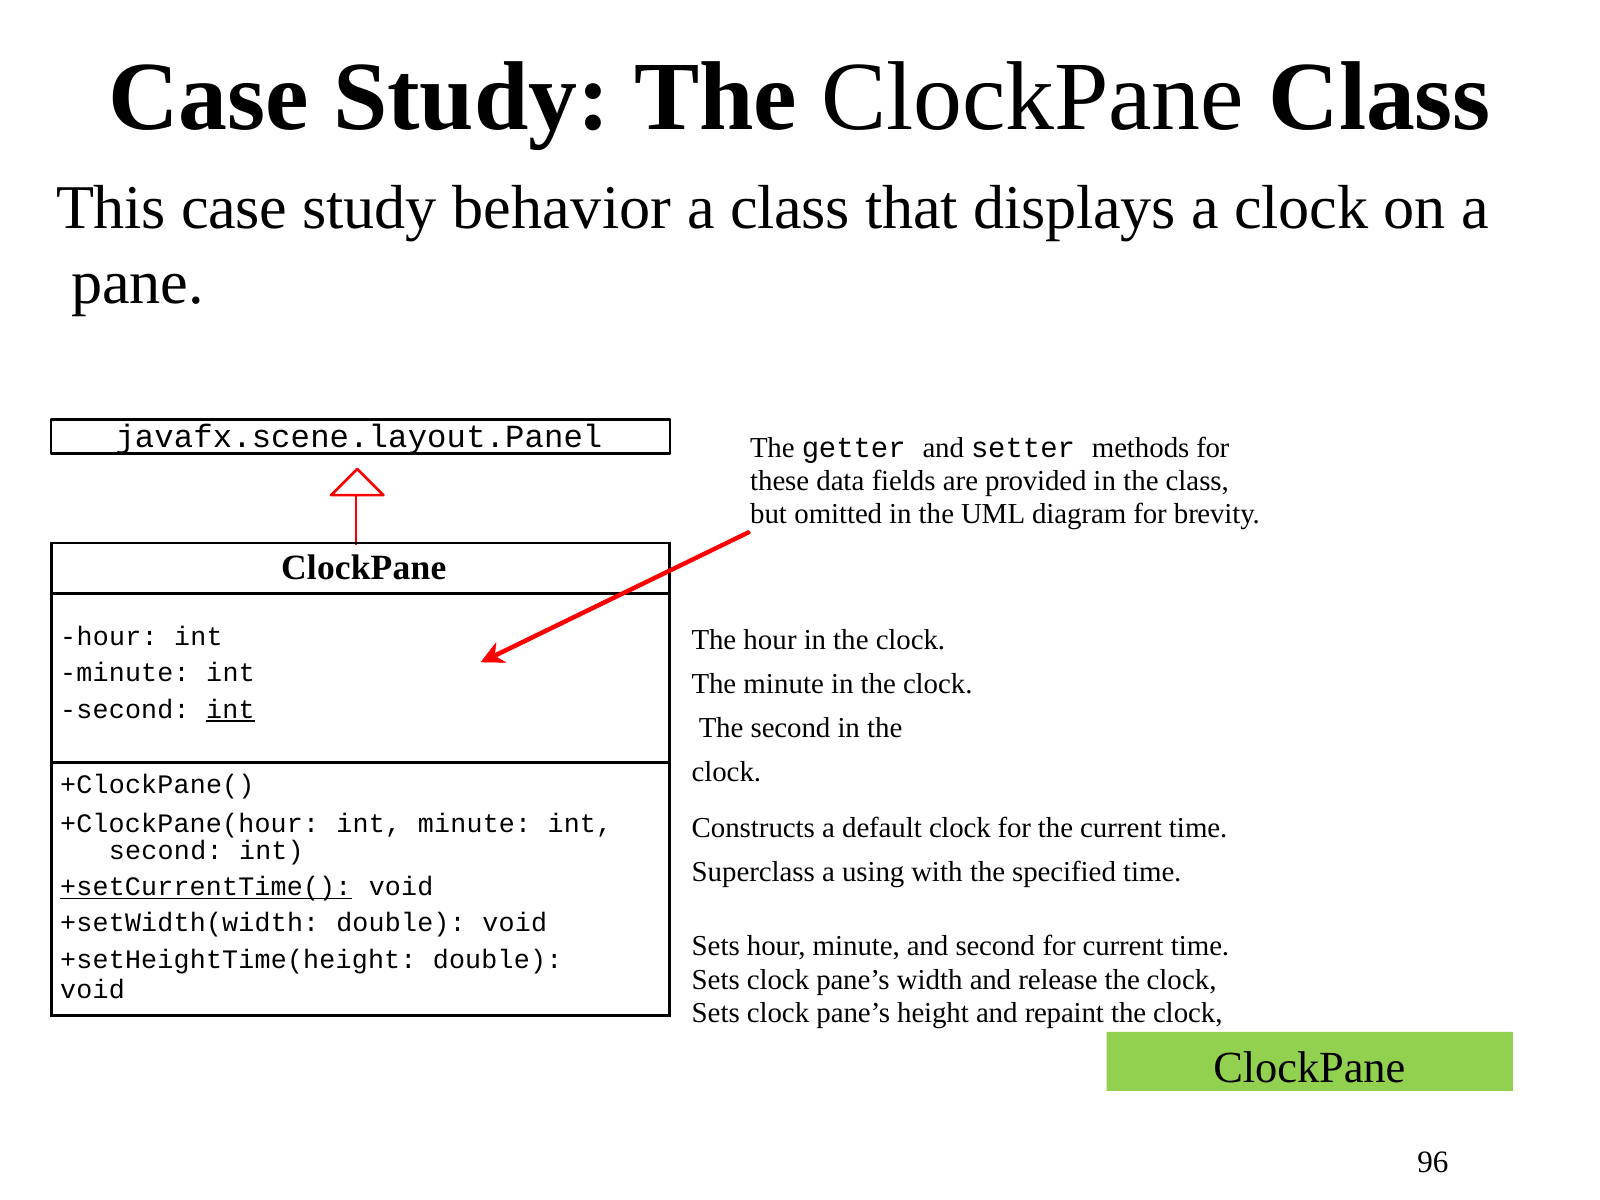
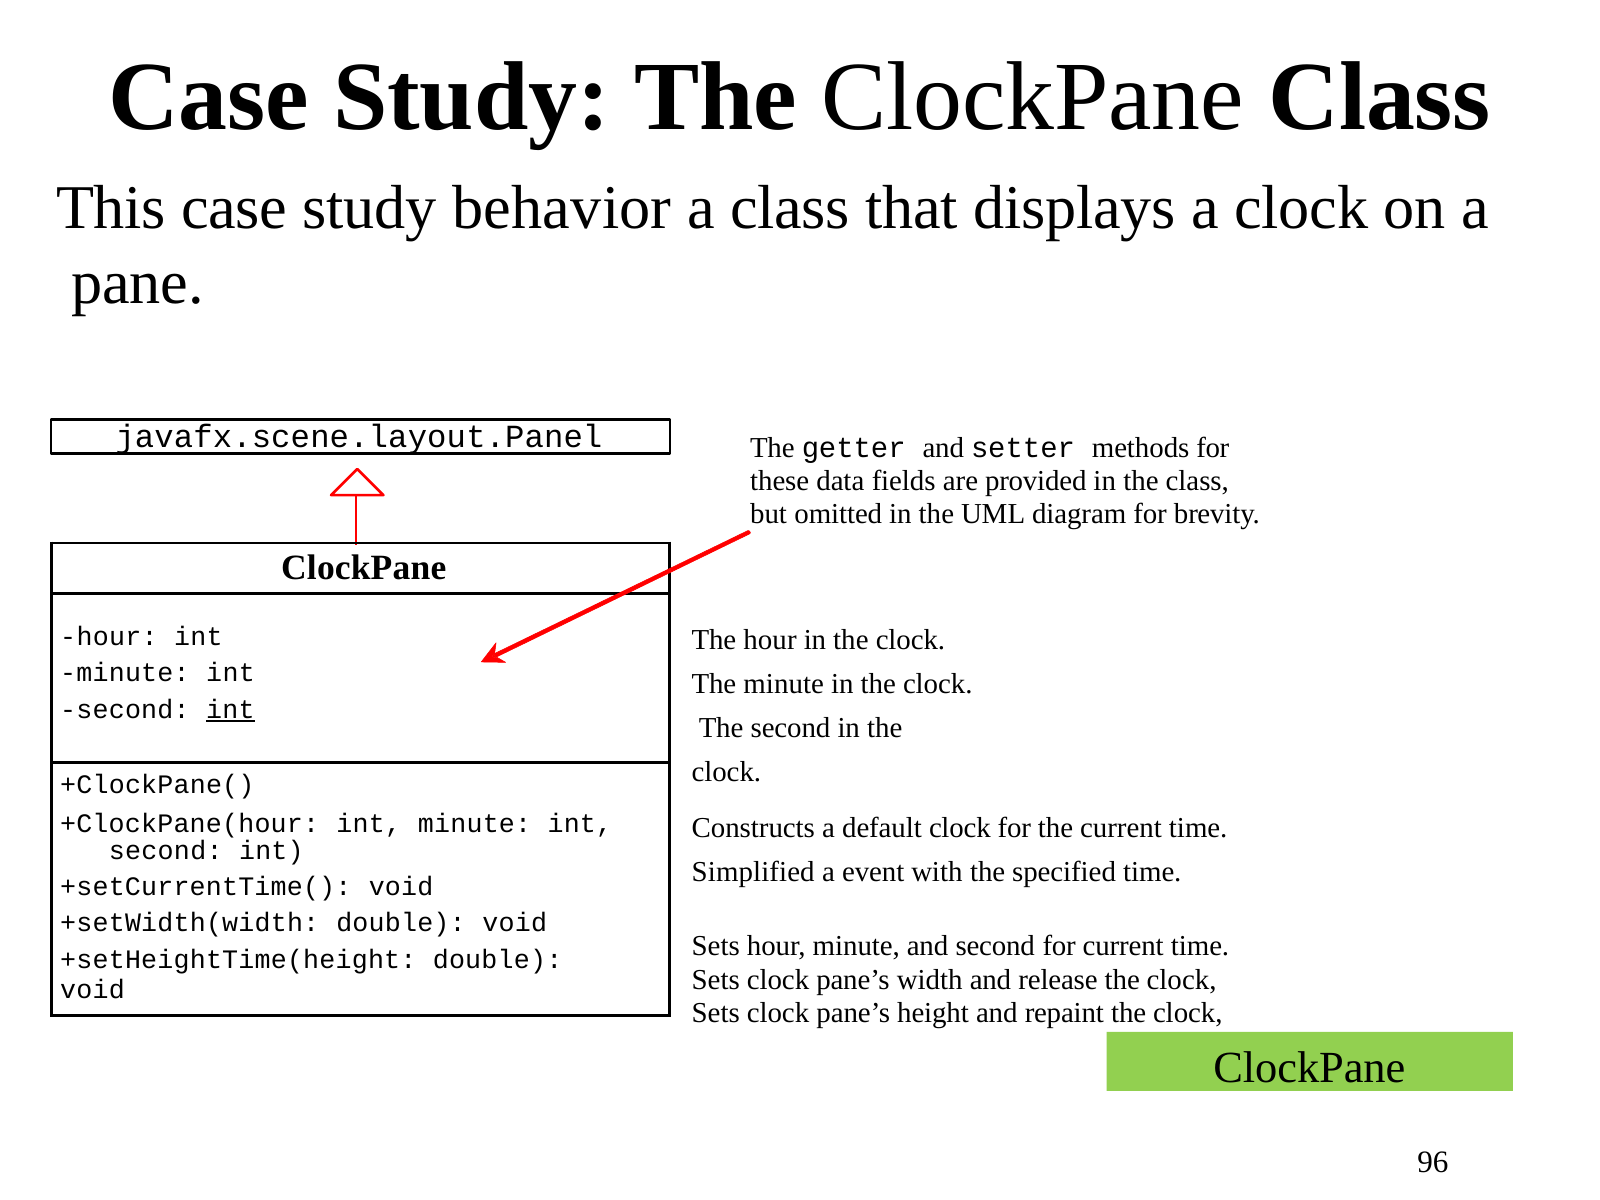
Superclass: Superclass -> Simplified
using: using -> event
+setCurrentTime( underline: present -> none
